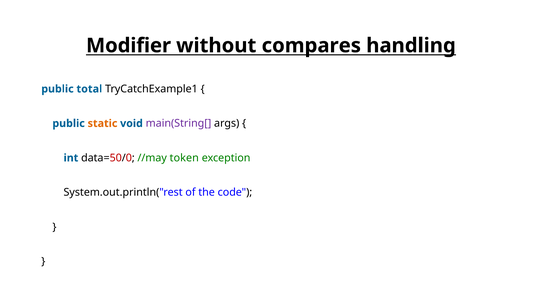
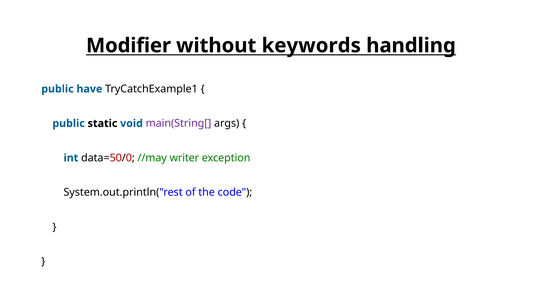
compares: compares -> keywords
total: total -> have
static colour: orange -> black
token: token -> writer
